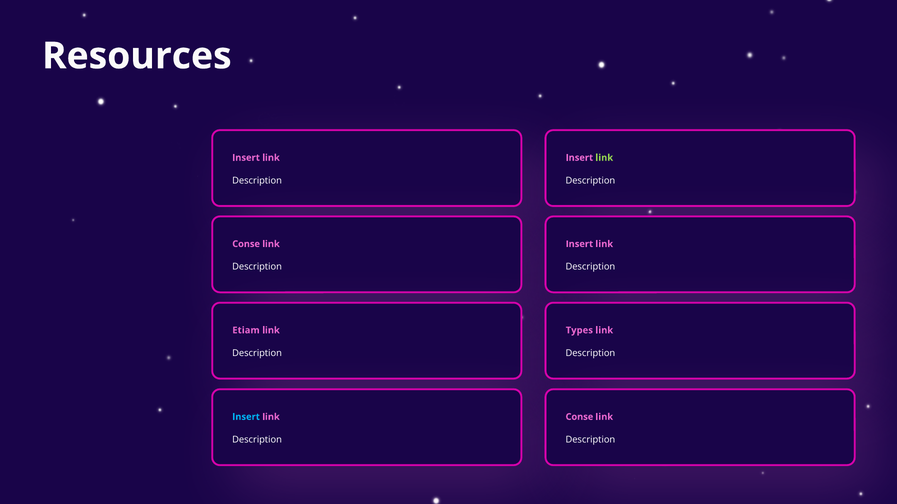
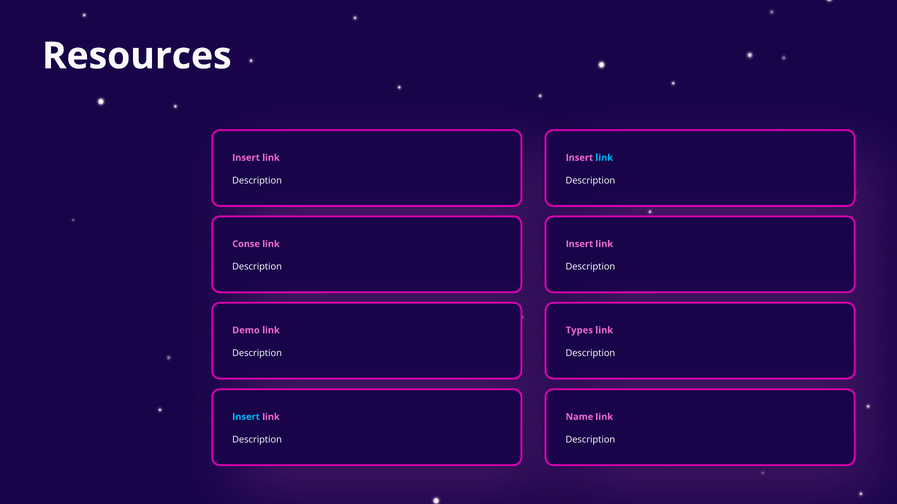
link at (604, 158) colour: light green -> light blue
Etiam: Etiam -> Demo
Conse at (579, 417): Conse -> Name
